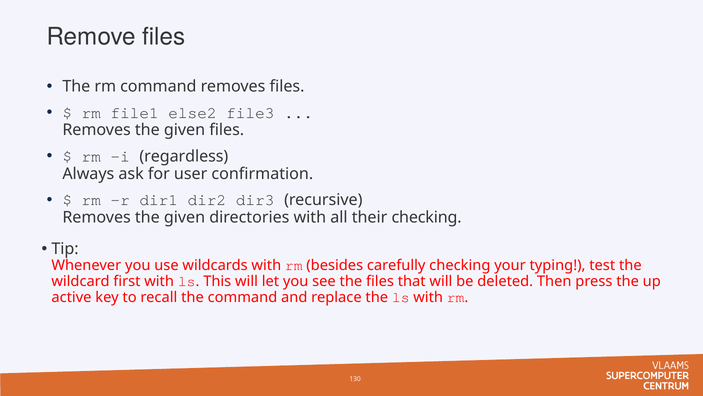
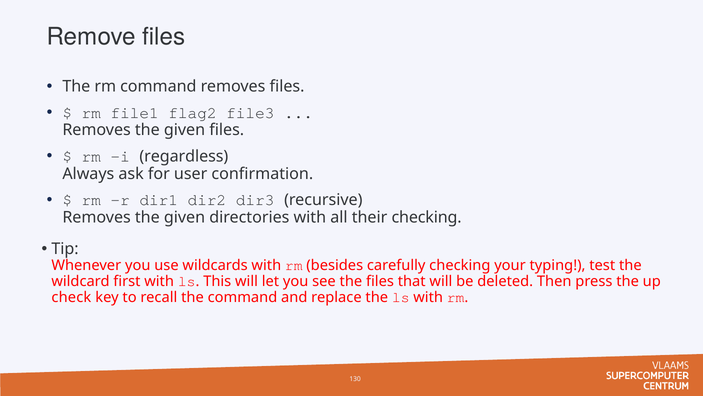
else2: else2 -> flag2
active: active -> check
